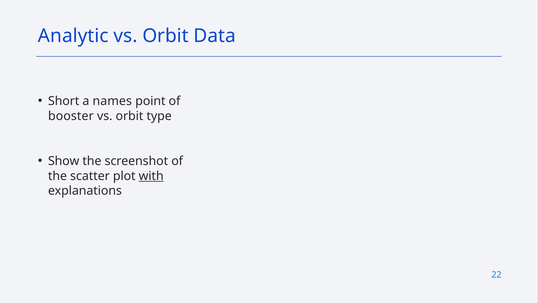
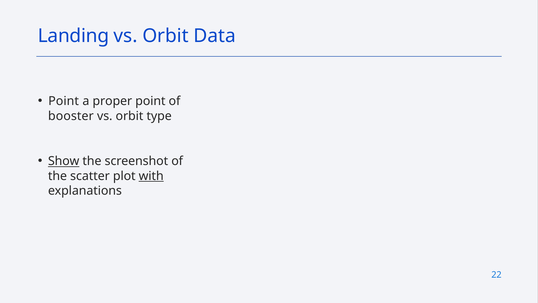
Analytic: Analytic -> Landing
Short at (64, 101): Short -> Point
names: names -> proper
Show underline: none -> present
